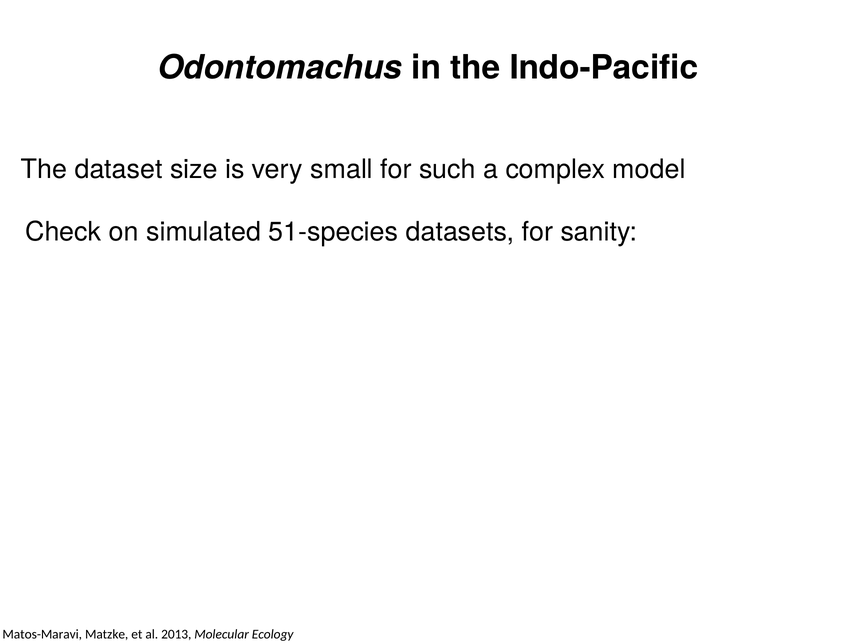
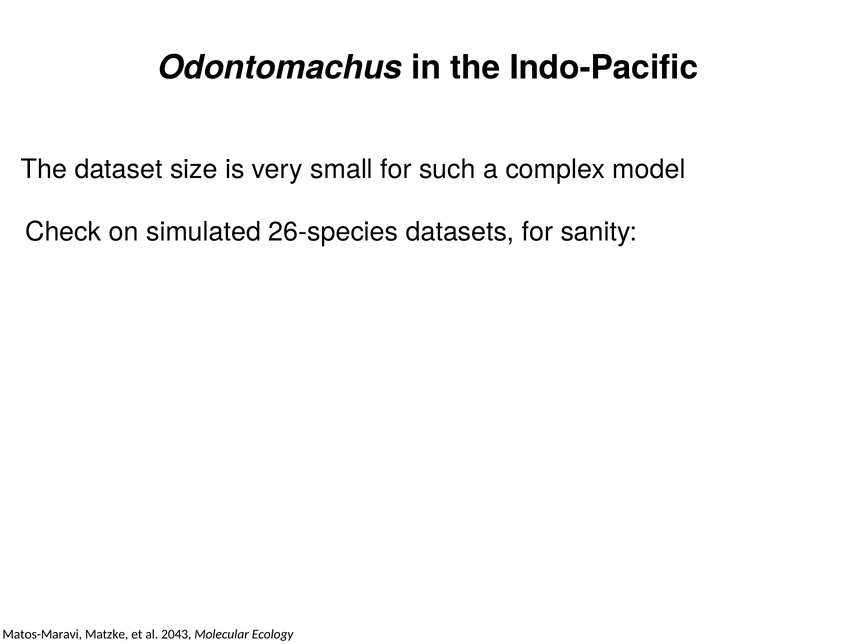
51-species: 51-species -> 26-species
2013: 2013 -> 2043
